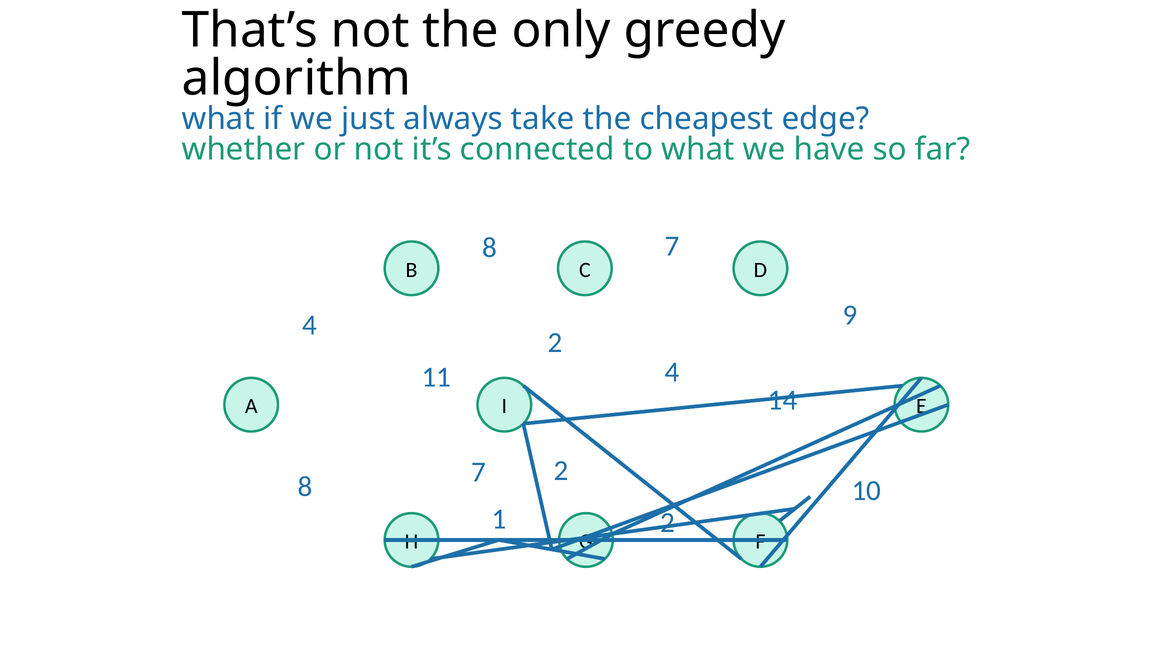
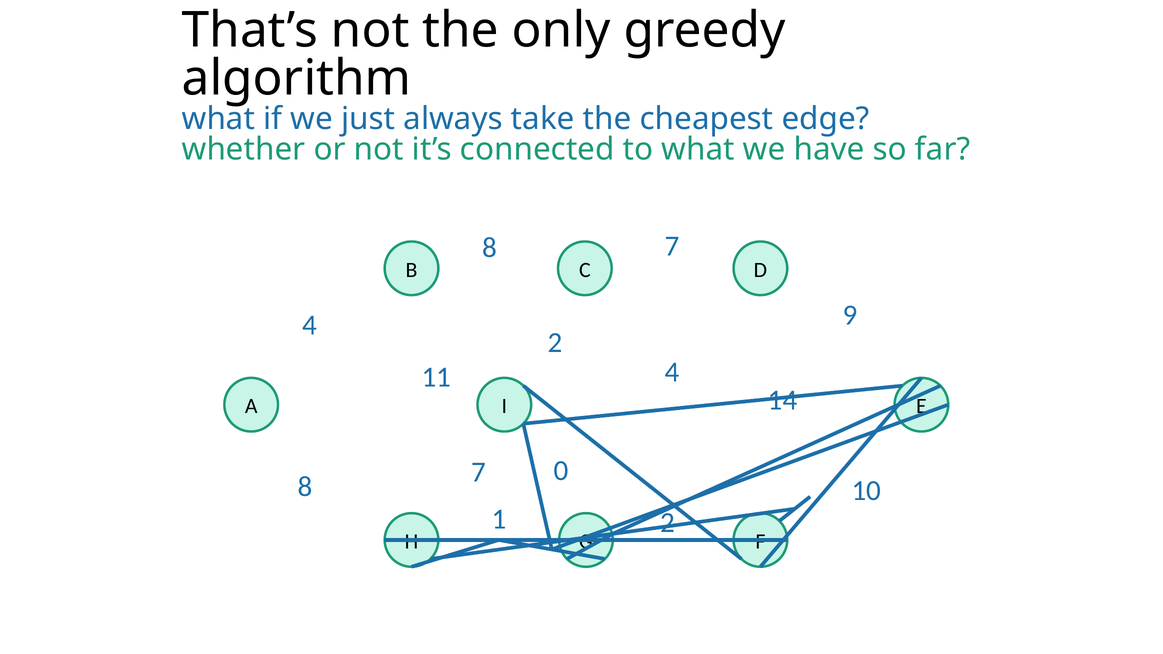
7 2: 2 -> 0
